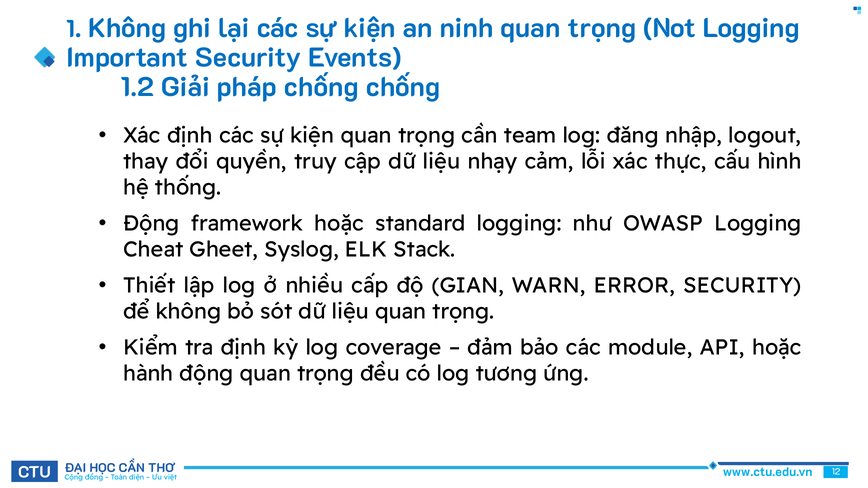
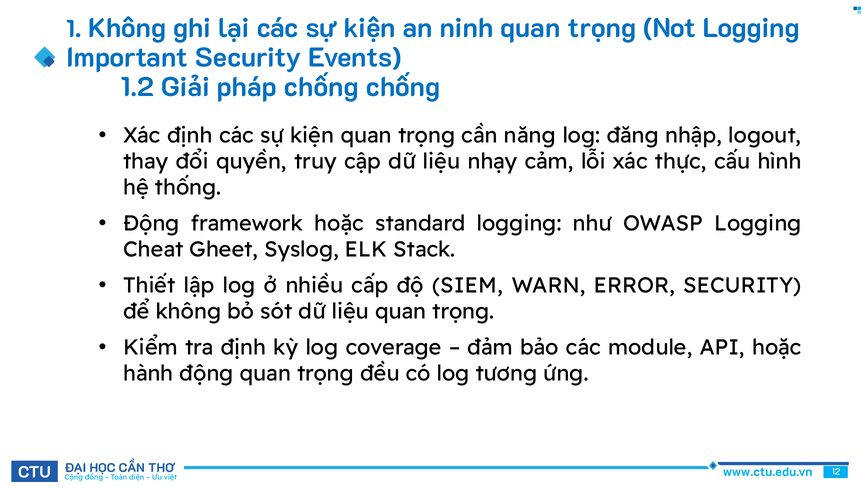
team: team -> năng
GIAN: GIAN -> SIEM
